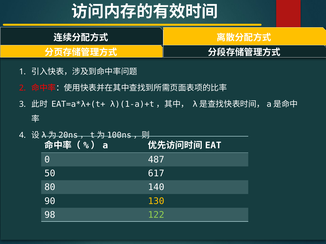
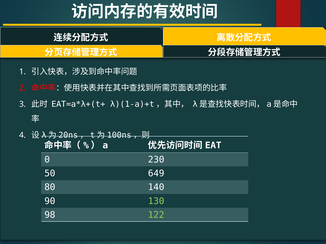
487: 487 -> 230
617: 617 -> 649
130 colour: yellow -> light green
